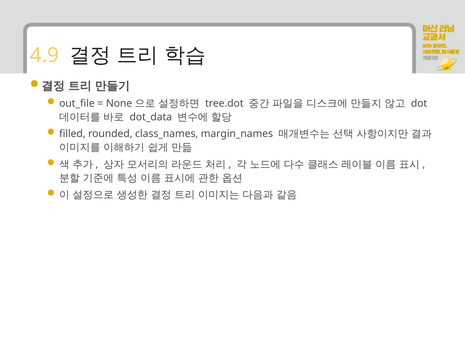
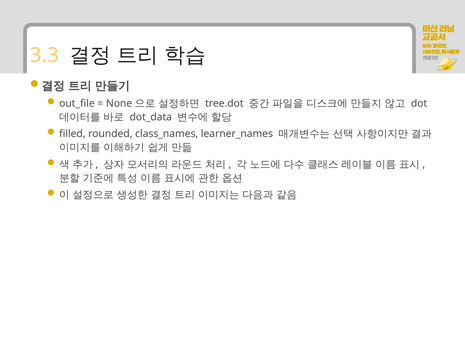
4.9: 4.9 -> 3.3
margin_names: margin_names -> learner_names
